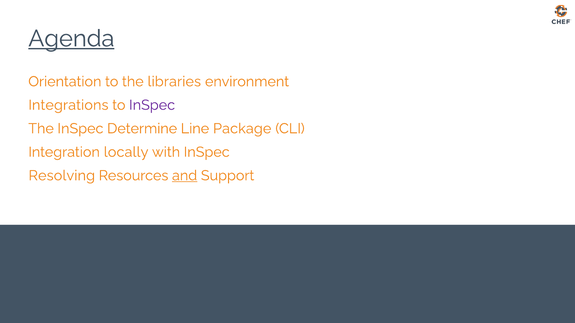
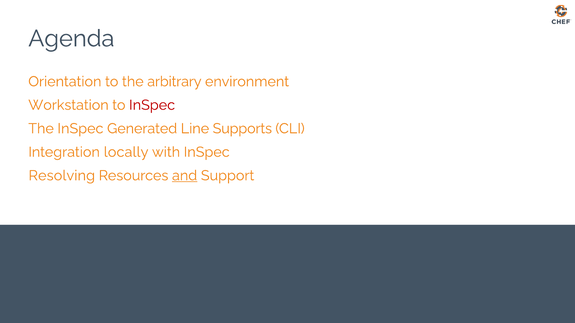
Agenda underline: present -> none
libraries: libraries -> arbitrary
Integrations: Integrations -> Workstation
InSpec at (152, 105) colour: purple -> red
Determine: Determine -> Generated
Package: Package -> Supports
